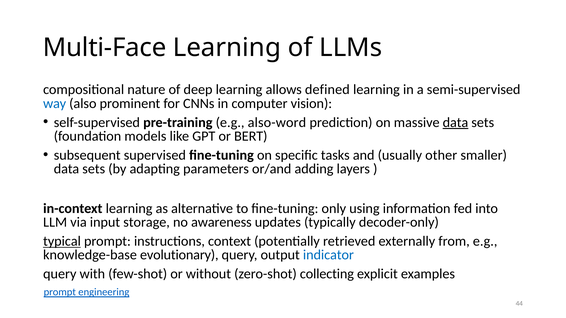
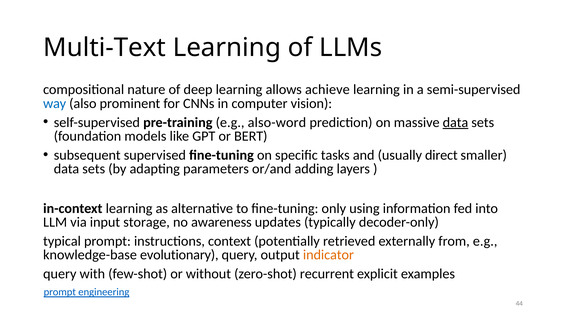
Multi-Face: Multi-Face -> Multi-Text
defined: defined -> achieve
other: other -> direct
typical underline: present -> none
indicator colour: blue -> orange
collecting: collecting -> recurrent
